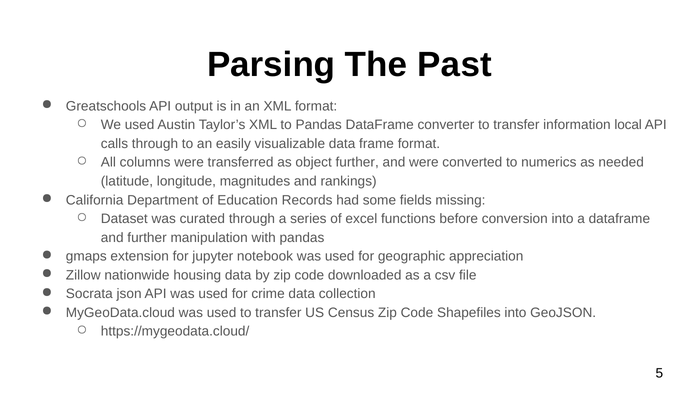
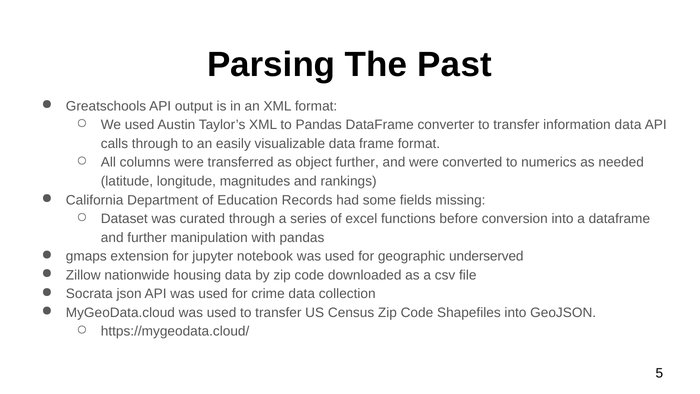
information local: local -> data
appreciation: appreciation -> underserved
